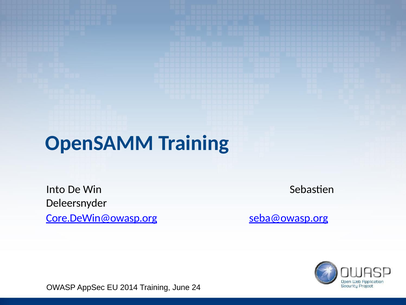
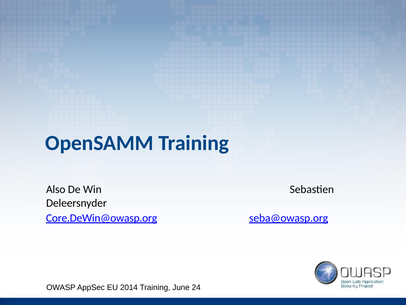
Into: Into -> Also
